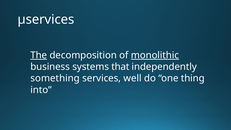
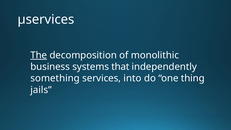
monolithic underline: present -> none
well: well -> into
into: into -> jails
